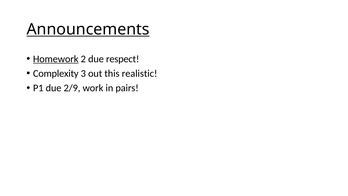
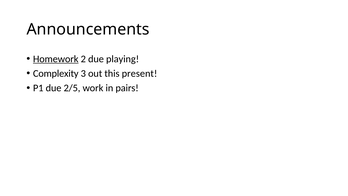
Announcements underline: present -> none
respect: respect -> playing
realistic: realistic -> present
2/9: 2/9 -> 2/5
